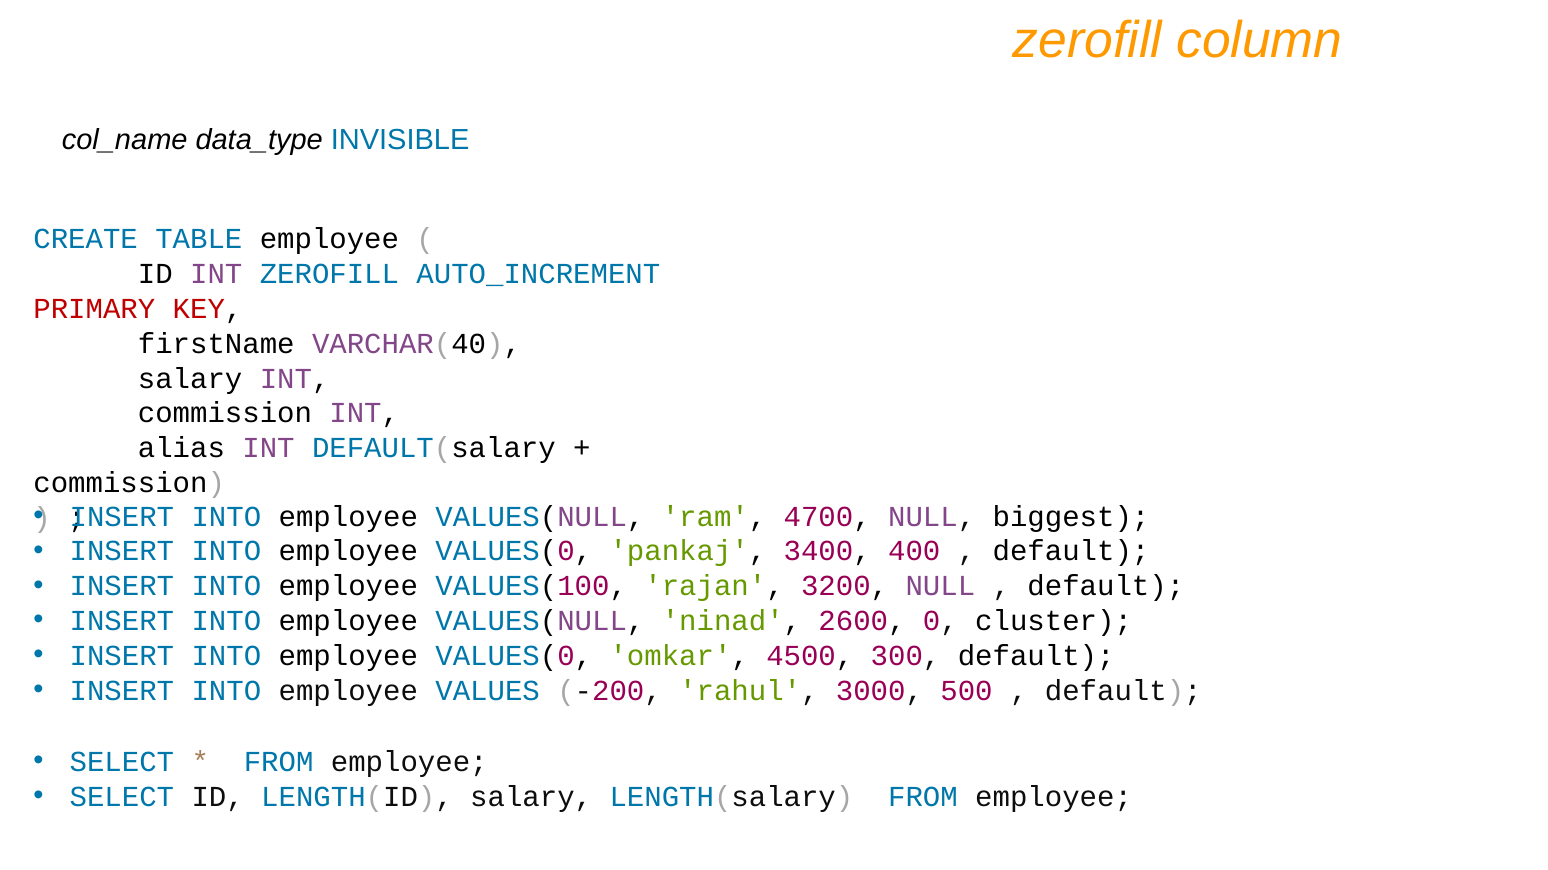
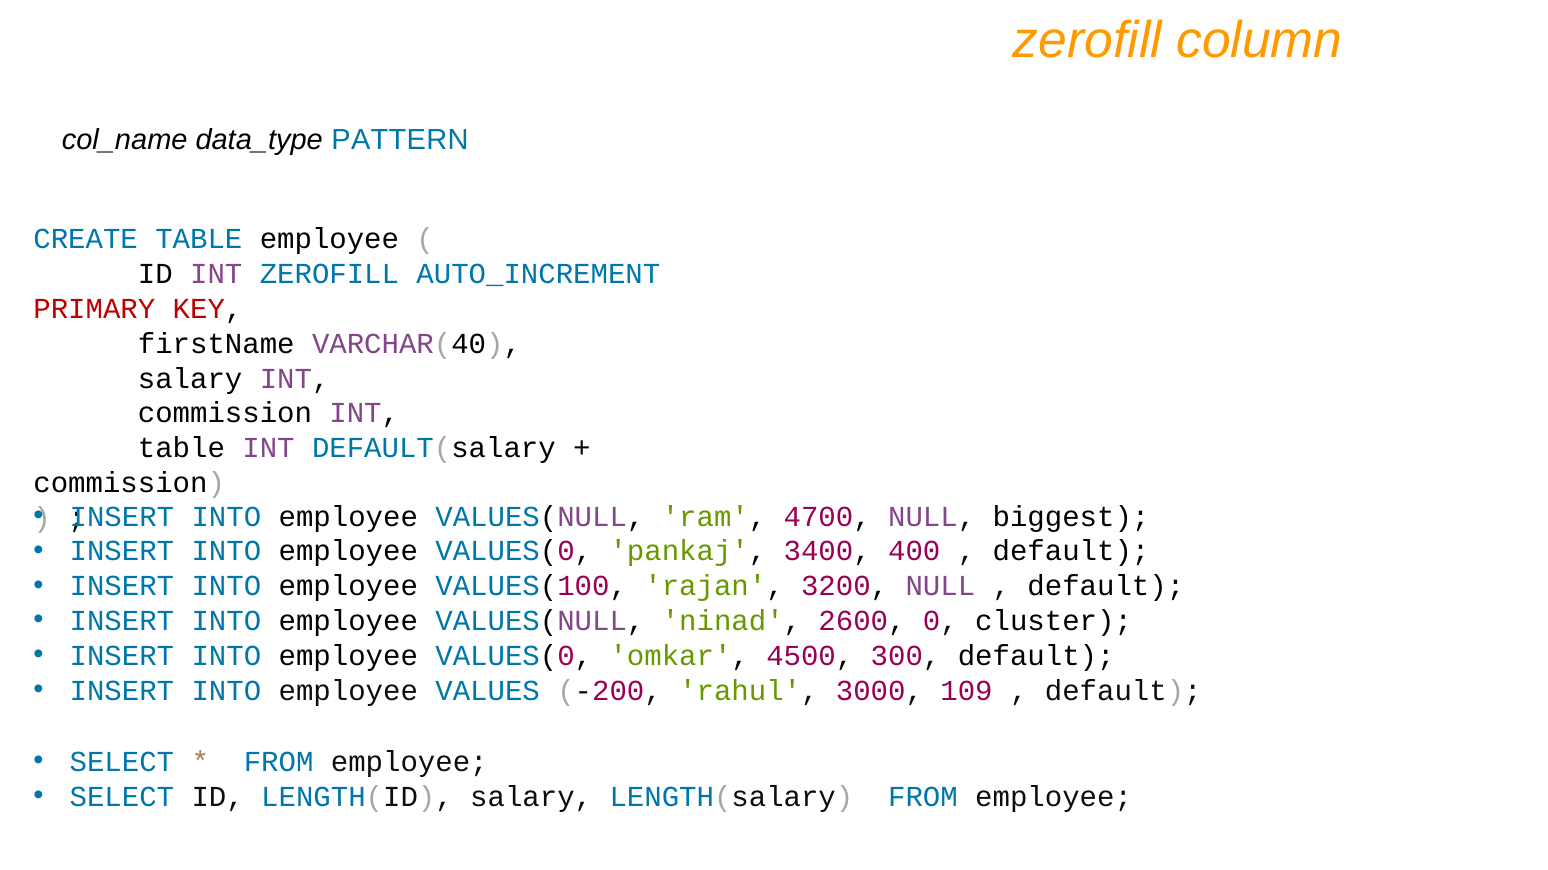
INVISIBLE: INVISIBLE -> PATTERN
alias at (181, 449): alias -> table
500: 500 -> 109
